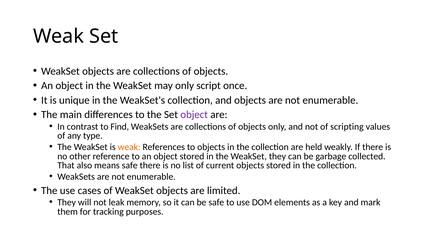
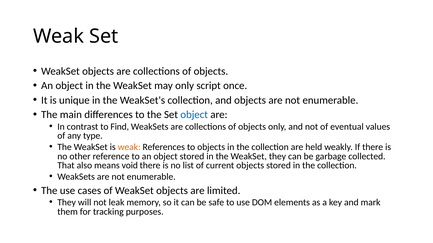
object at (194, 115) colour: purple -> blue
scripting: scripting -> eventual
means safe: safe -> void
